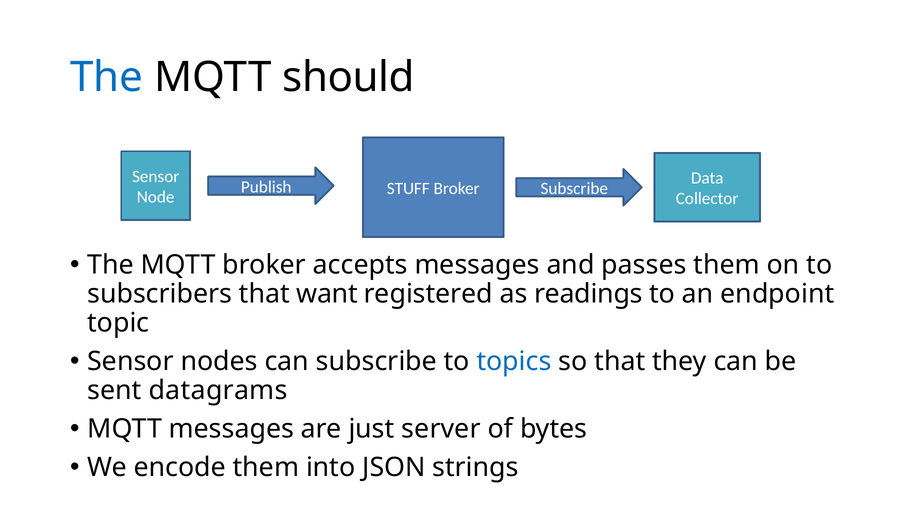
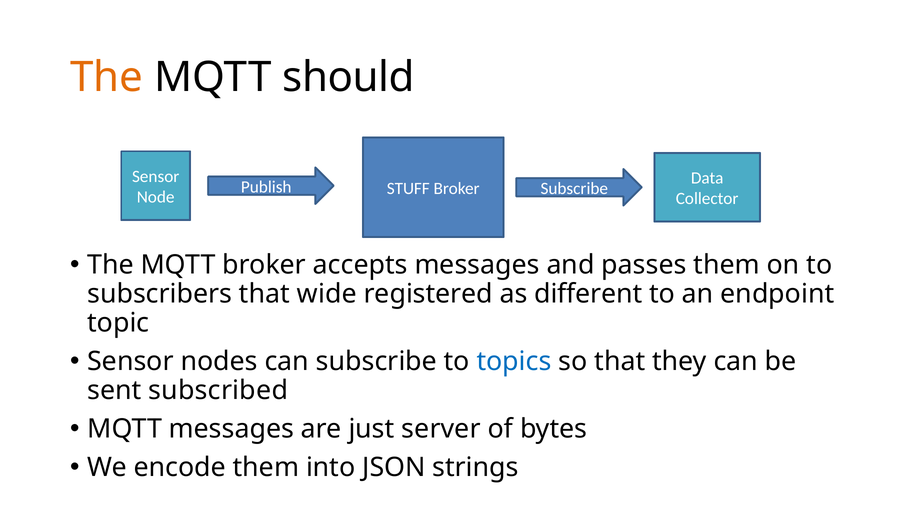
The at (107, 77) colour: blue -> orange
want: want -> wide
readings: readings -> different
datagrams: datagrams -> subscribed
